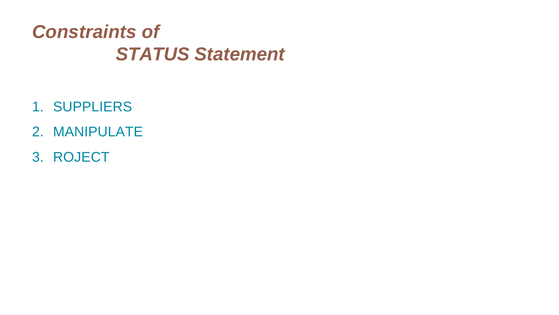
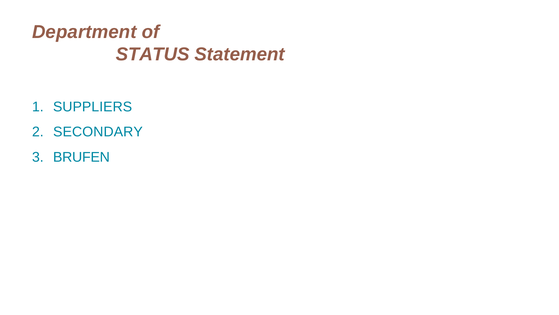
Constraints: Constraints -> Department
MANIPULATE: MANIPULATE -> SECONDARY
ROJECT: ROJECT -> BRUFEN
